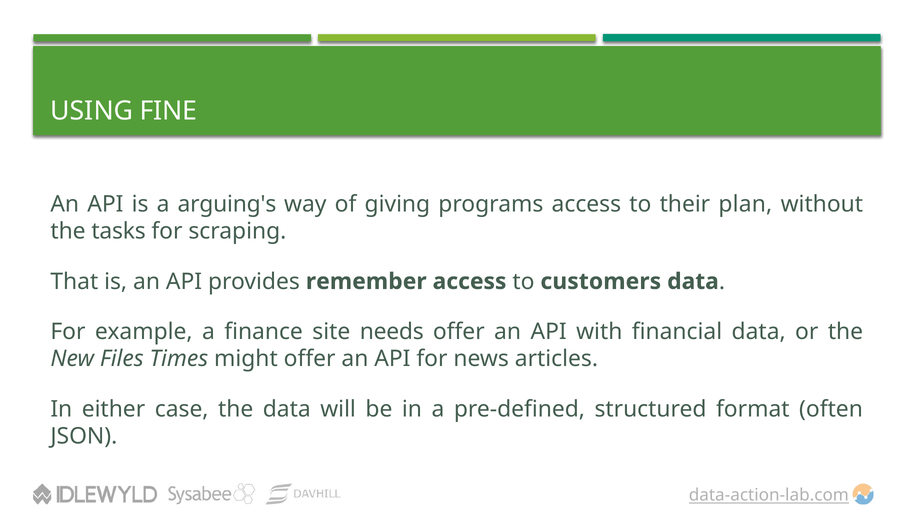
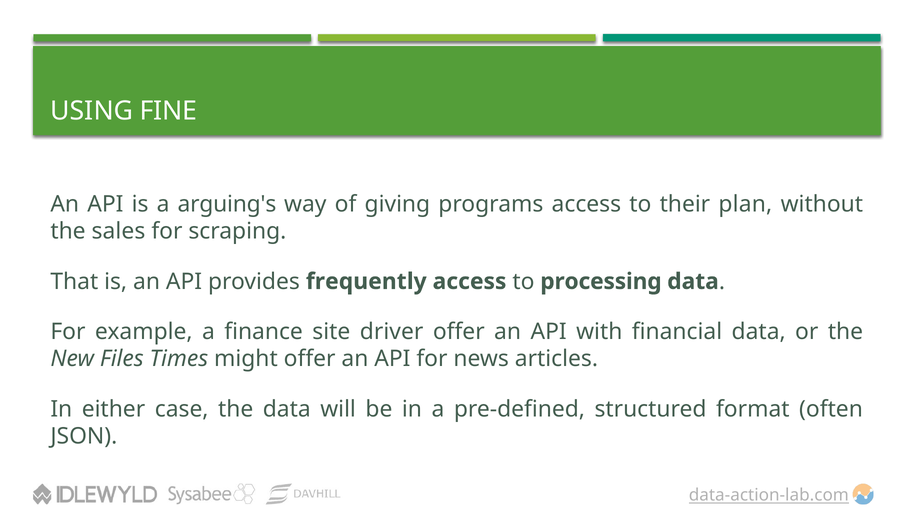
tasks: tasks -> sales
remember: remember -> frequently
customers: customers -> processing
needs: needs -> driver
